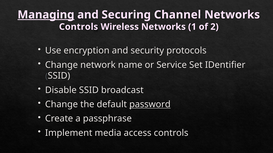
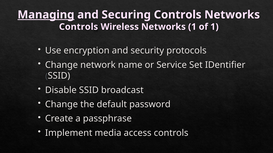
Securing Channel: Channel -> Controls
of 2: 2 -> 1
password underline: present -> none
